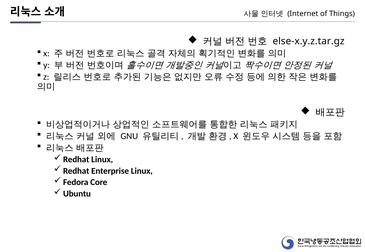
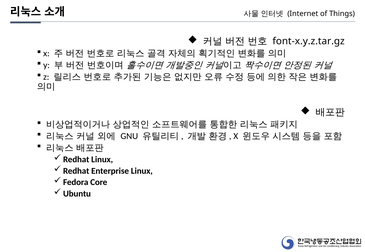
else-x.y.z.tar.gz: else-x.y.z.tar.gz -> font-x.y.z.tar.gz
